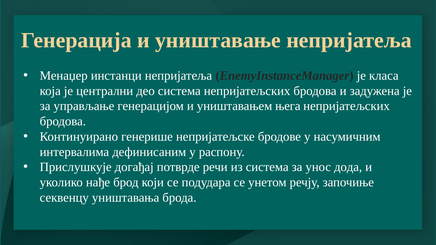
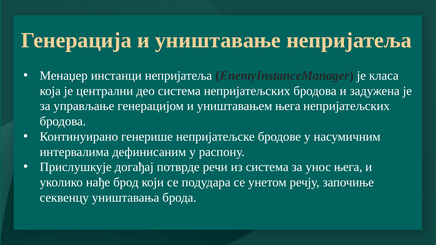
унос дода: дода -> њега
